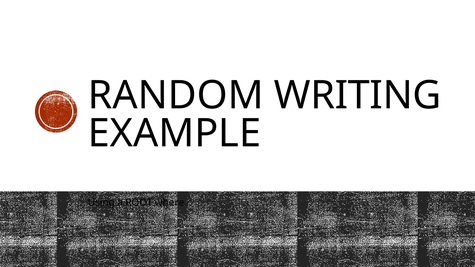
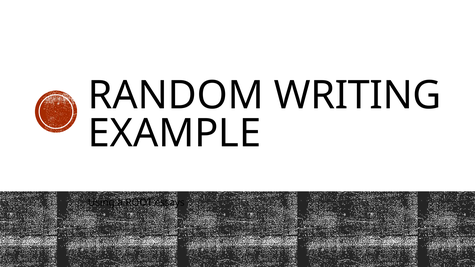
where: where -> essays
